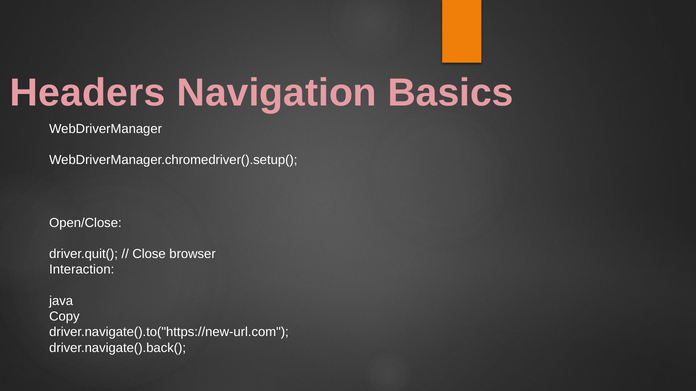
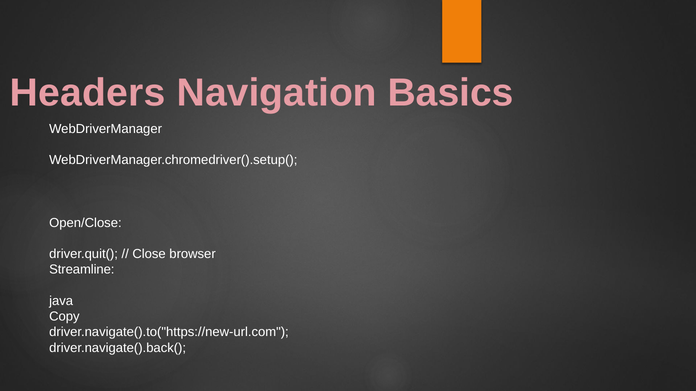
Interaction: Interaction -> Streamline
